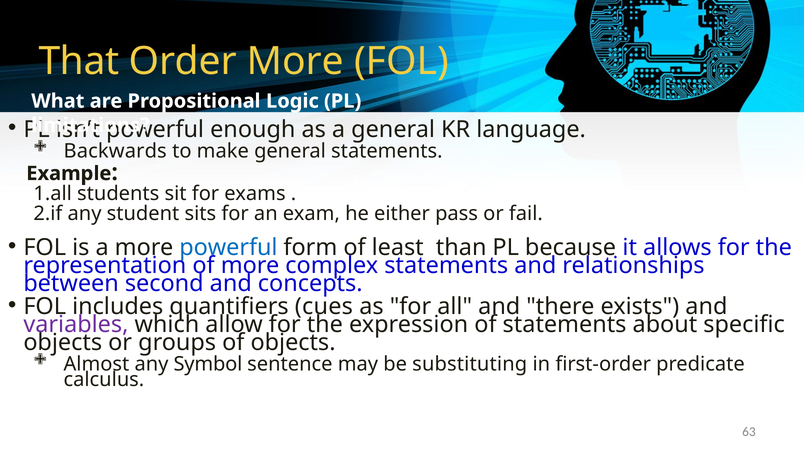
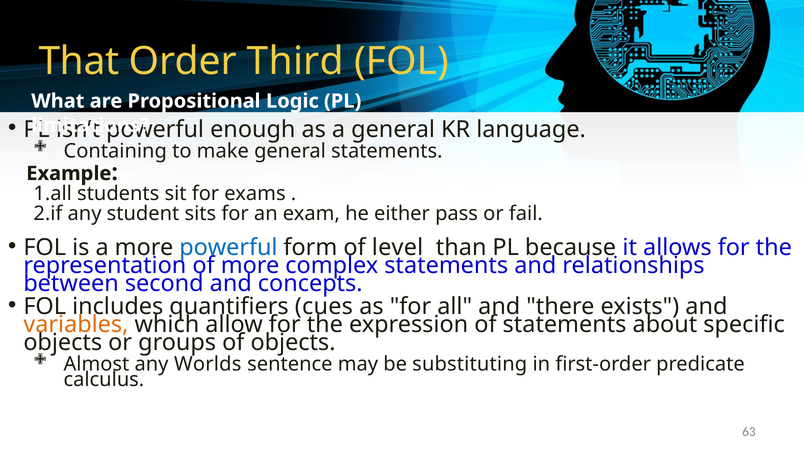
Order More: More -> Third
Backwards: Backwards -> Containing
least: least -> level
variables colour: purple -> orange
Symbol: Symbol -> Worlds
